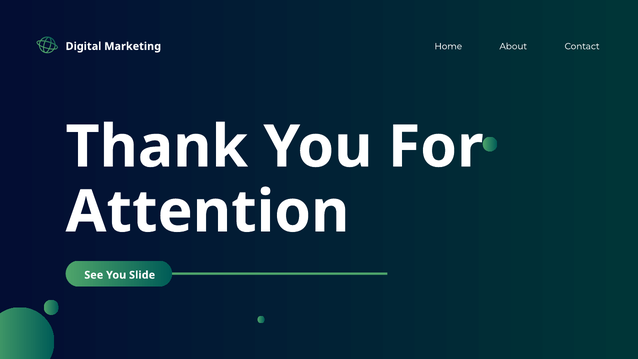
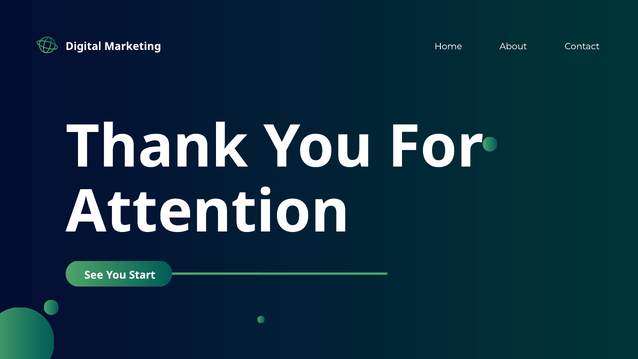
Slide: Slide -> Start
